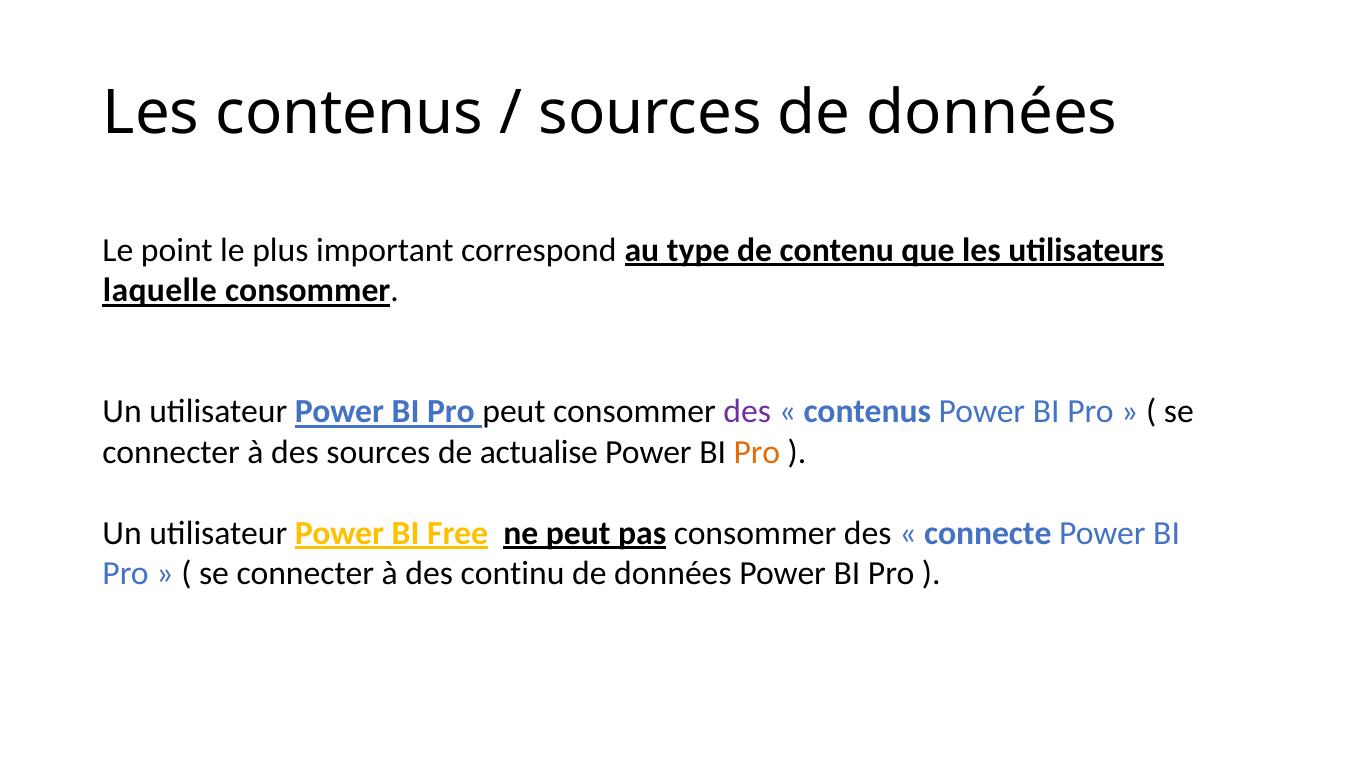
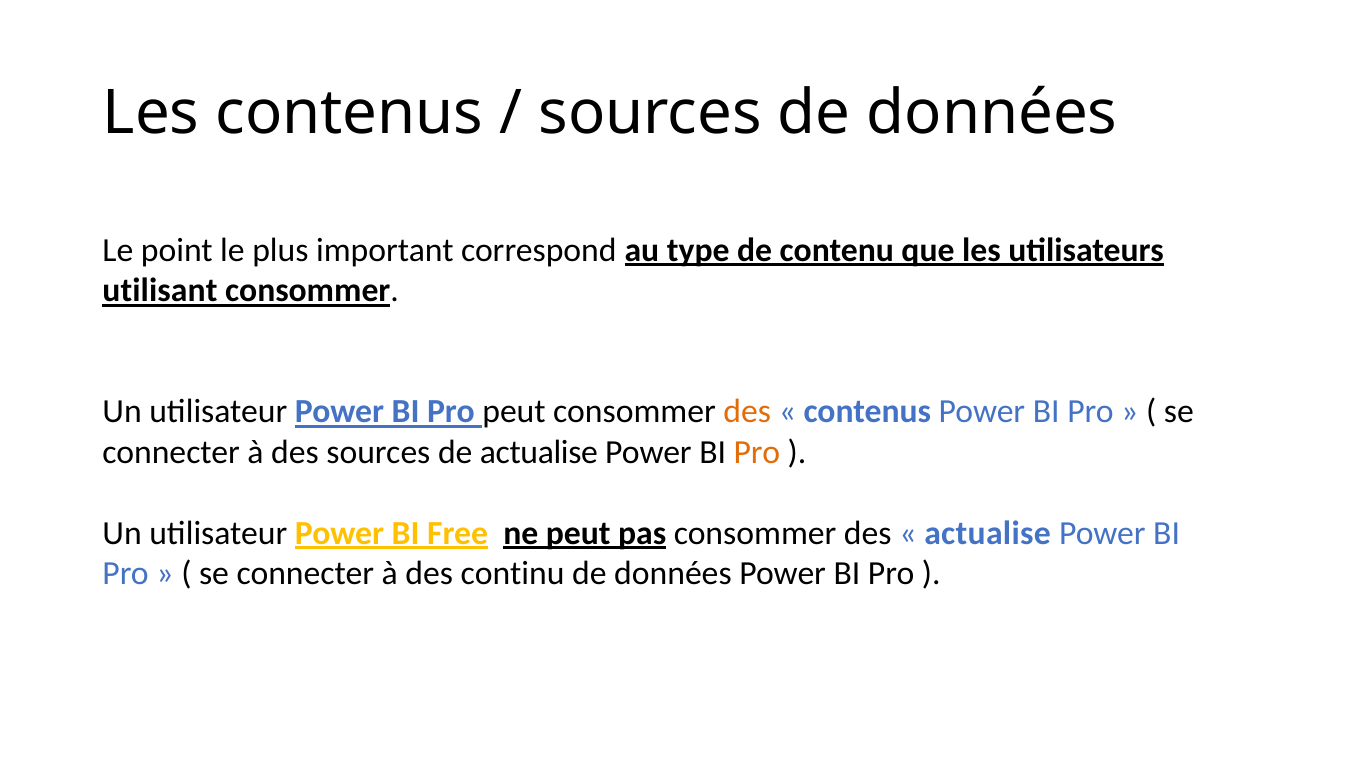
laquelle: laquelle -> utilisant
des at (747, 412) colour: purple -> orange
connecte at (988, 533): connecte -> actualise
